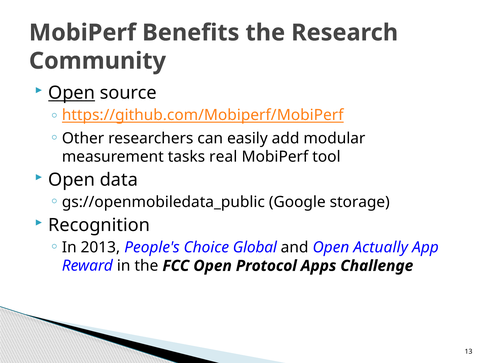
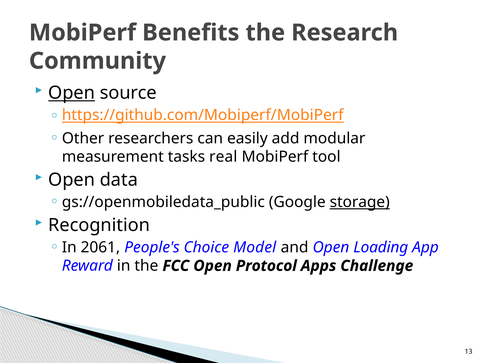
storage underline: none -> present
2013: 2013 -> 2061
Global: Global -> Model
Actually: Actually -> Loading
